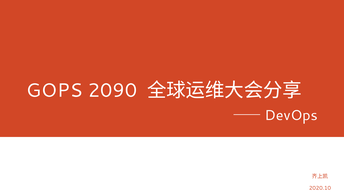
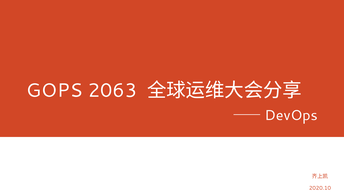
2090: 2090 -> 2063
